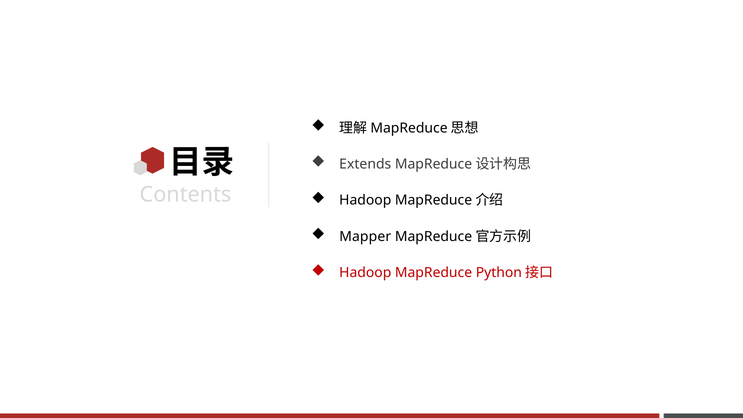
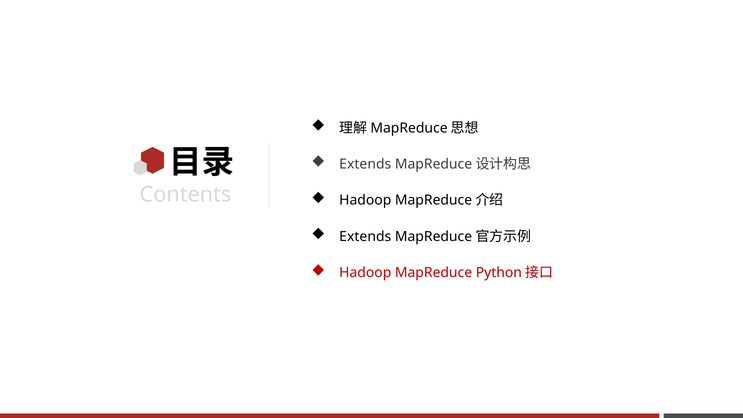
Mapper at (365, 237): Mapper -> Extends
